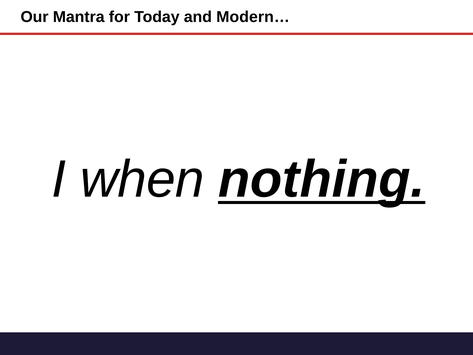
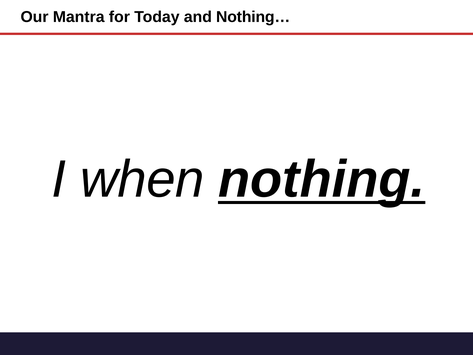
Modern…: Modern… -> Nothing…
